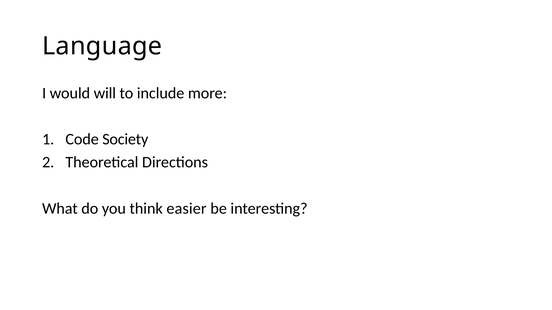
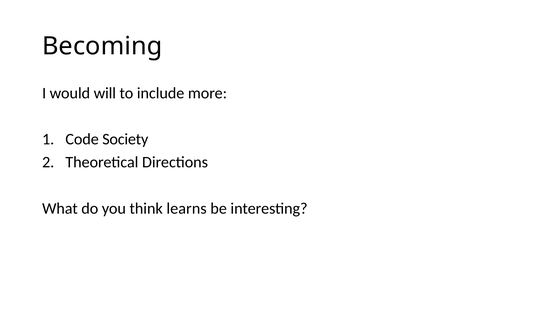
Language: Language -> Becoming
easier: easier -> learns
